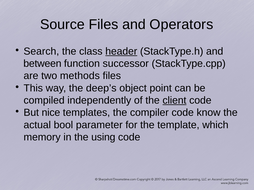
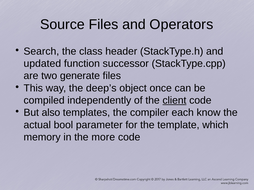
header underline: present -> none
between: between -> updated
methods: methods -> generate
point: point -> once
nice: nice -> also
compiler code: code -> each
using: using -> more
